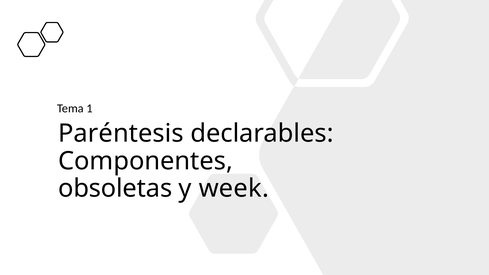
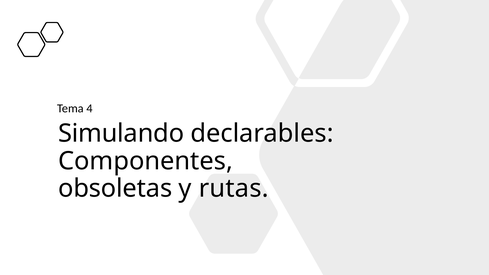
1: 1 -> 4
Paréntesis: Paréntesis -> Simulando
week: week -> rutas
